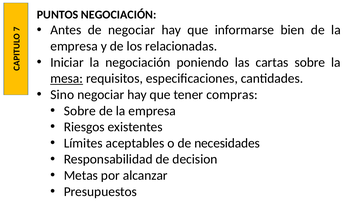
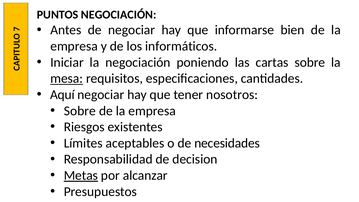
relacionadas: relacionadas -> informáticos
Sino: Sino -> Aquí
compras: compras -> nosotros
Metas underline: none -> present
